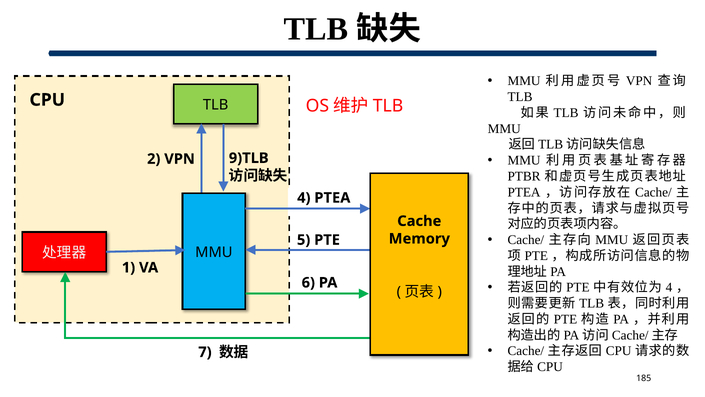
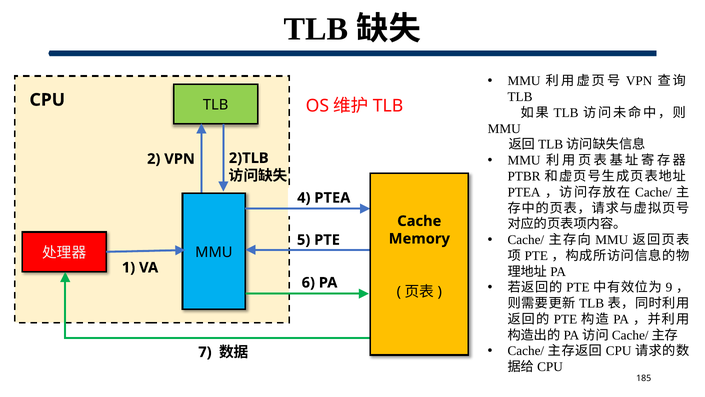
9)TLB: 9)TLB -> 2)TLB
4 at (669, 287): 4 -> 9
